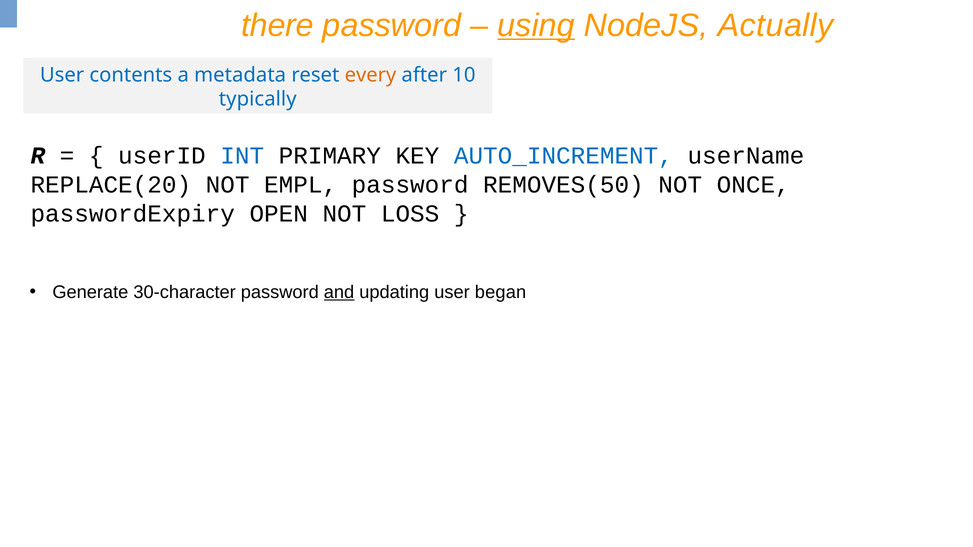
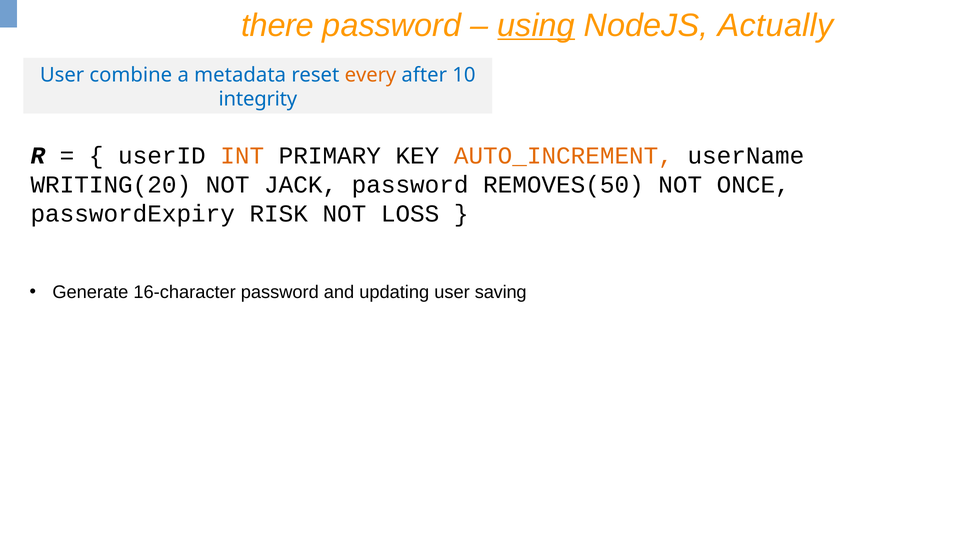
contents: contents -> combine
typically: typically -> integrity
INT colour: blue -> orange
AUTO_INCREMENT colour: blue -> orange
REPLACE(20: REPLACE(20 -> WRITING(20
EMPL: EMPL -> JACK
OPEN: OPEN -> RISK
30-character: 30-character -> 16-character
and underline: present -> none
began: began -> saving
